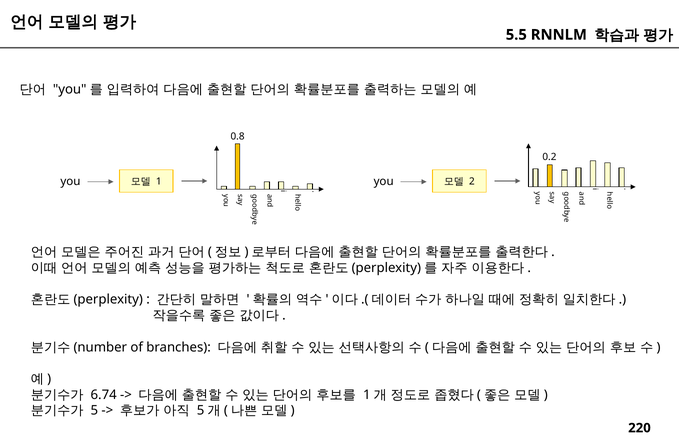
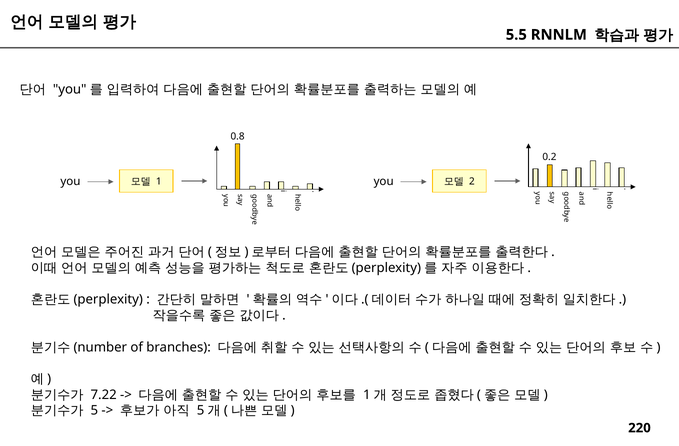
6.74: 6.74 -> 7.22
